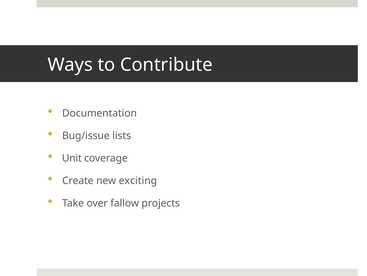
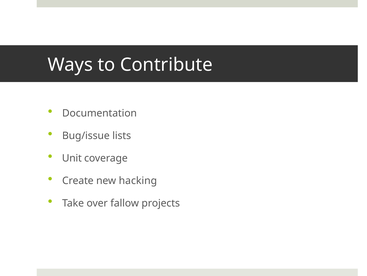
exciting: exciting -> hacking
